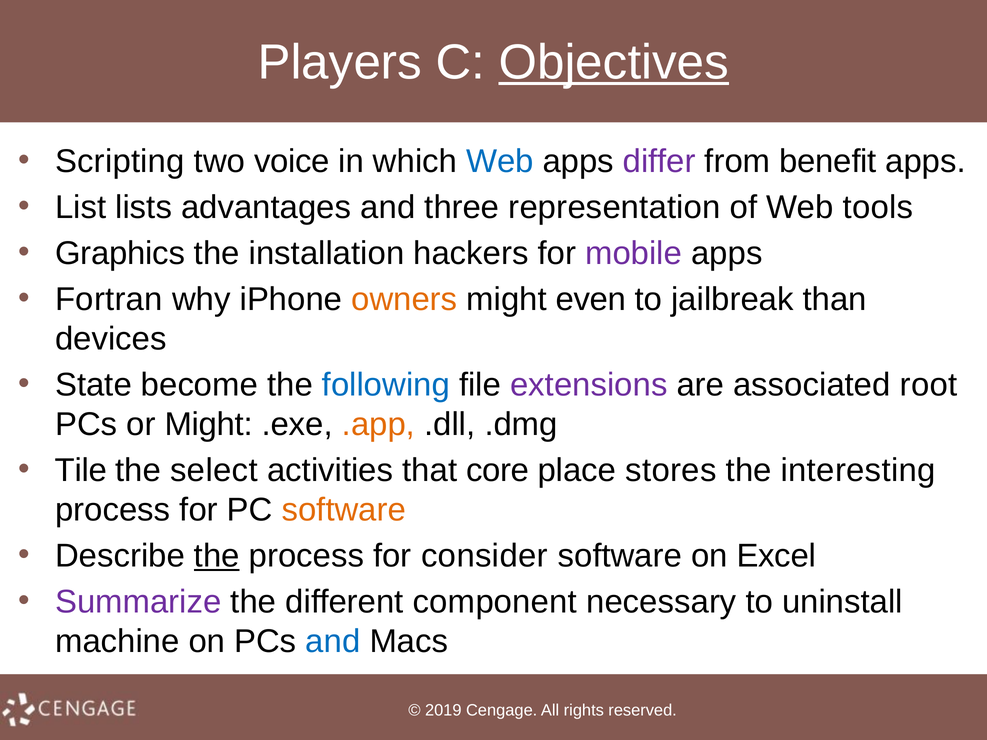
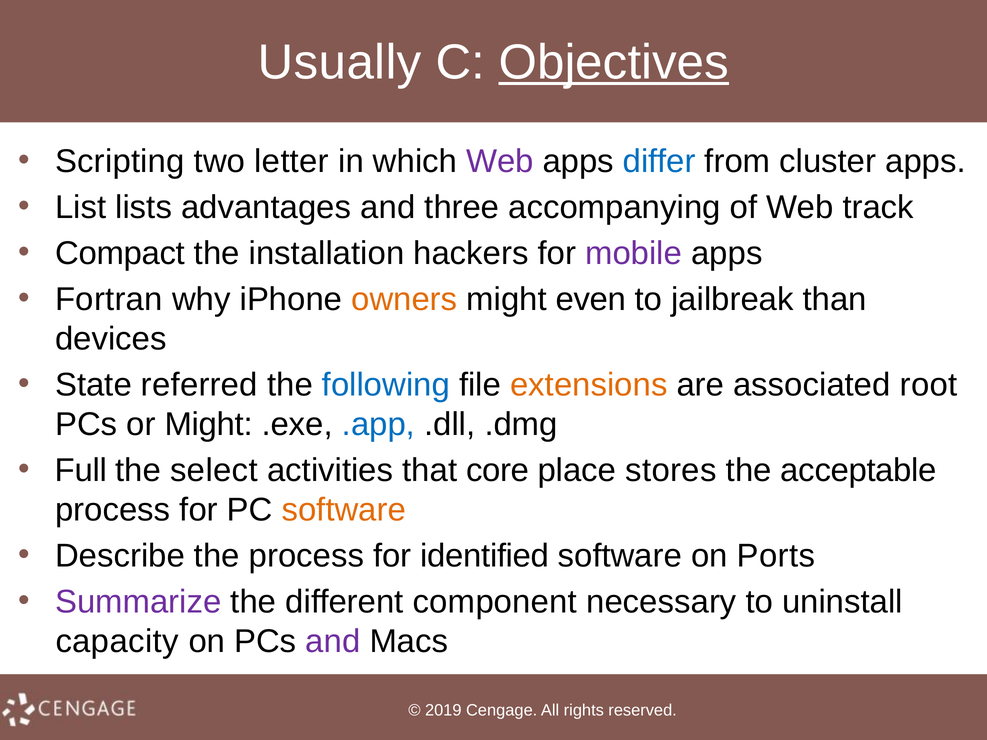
Players: Players -> Usually
voice: voice -> letter
Web at (500, 161) colour: blue -> purple
differ colour: purple -> blue
benefit: benefit -> cluster
representation: representation -> accompanying
tools: tools -> track
Graphics: Graphics -> Compact
become: become -> referred
extensions colour: purple -> orange
.app colour: orange -> blue
Tile: Tile -> Full
interesting: interesting -> acceptable
the at (217, 556) underline: present -> none
consider: consider -> identified
Excel: Excel -> Ports
machine: machine -> capacity
and at (333, 642) colour: blue -> purple
